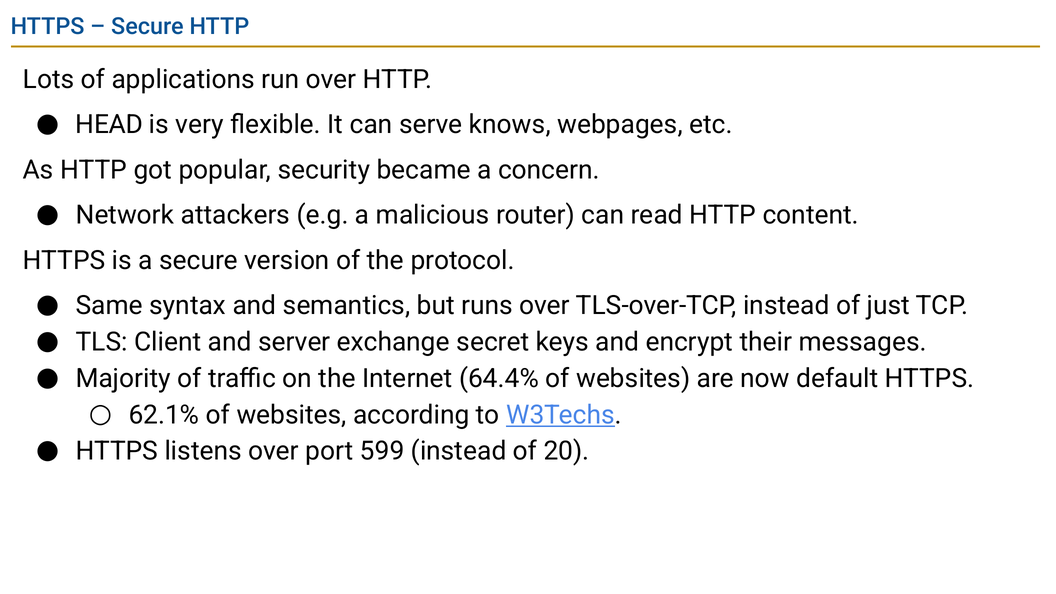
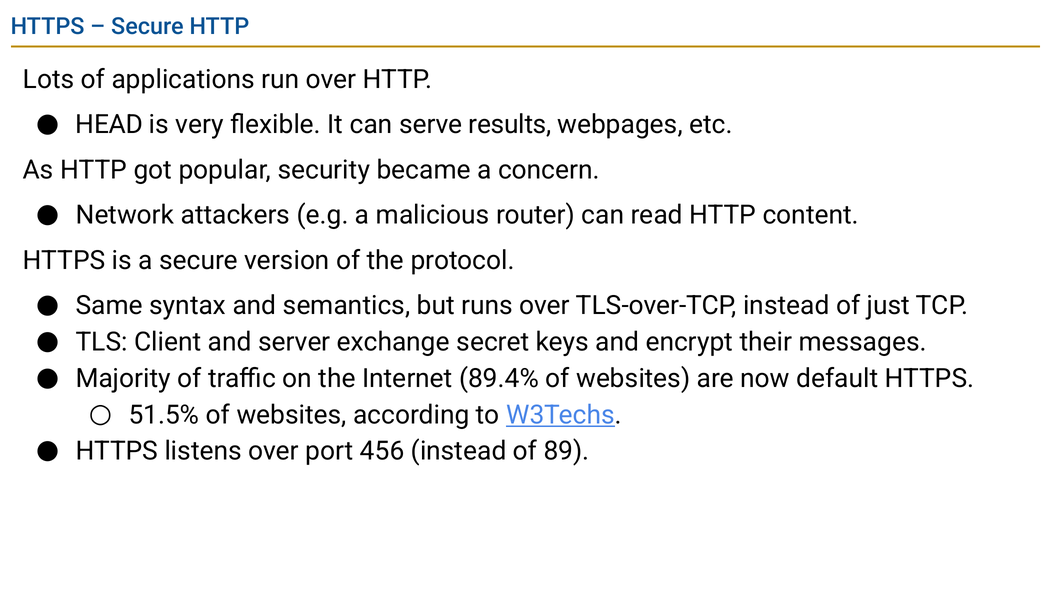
knows: knows -> results
64.4%: 64.4% -> 89.4%
62.1%: 62.1% -> 51.5%
599: 599 -> 456
20: 20 -> 89
